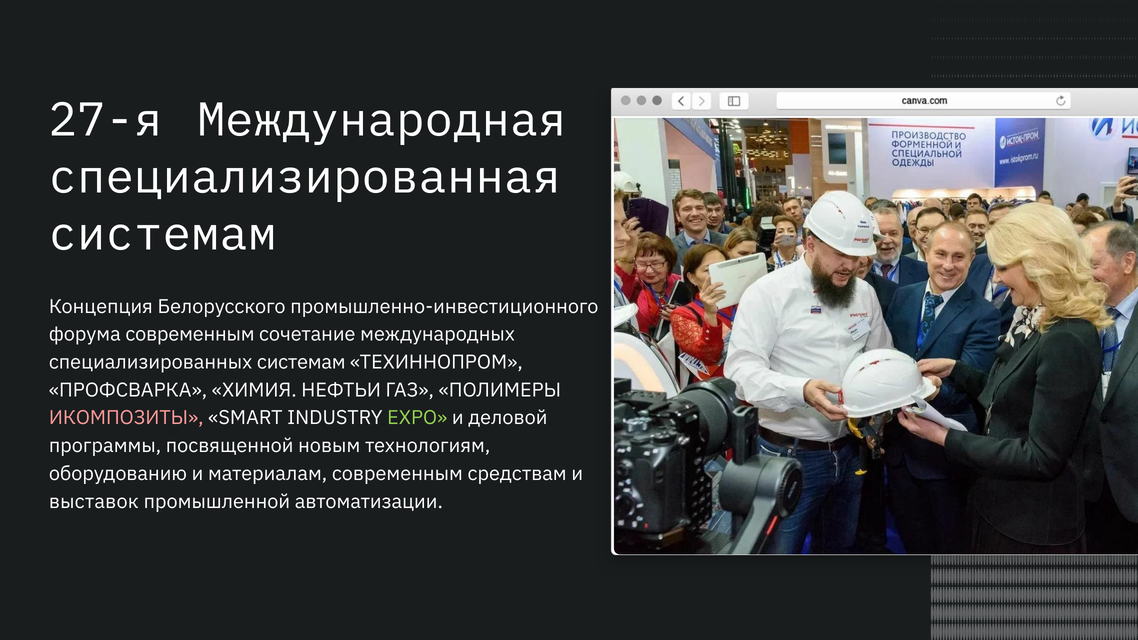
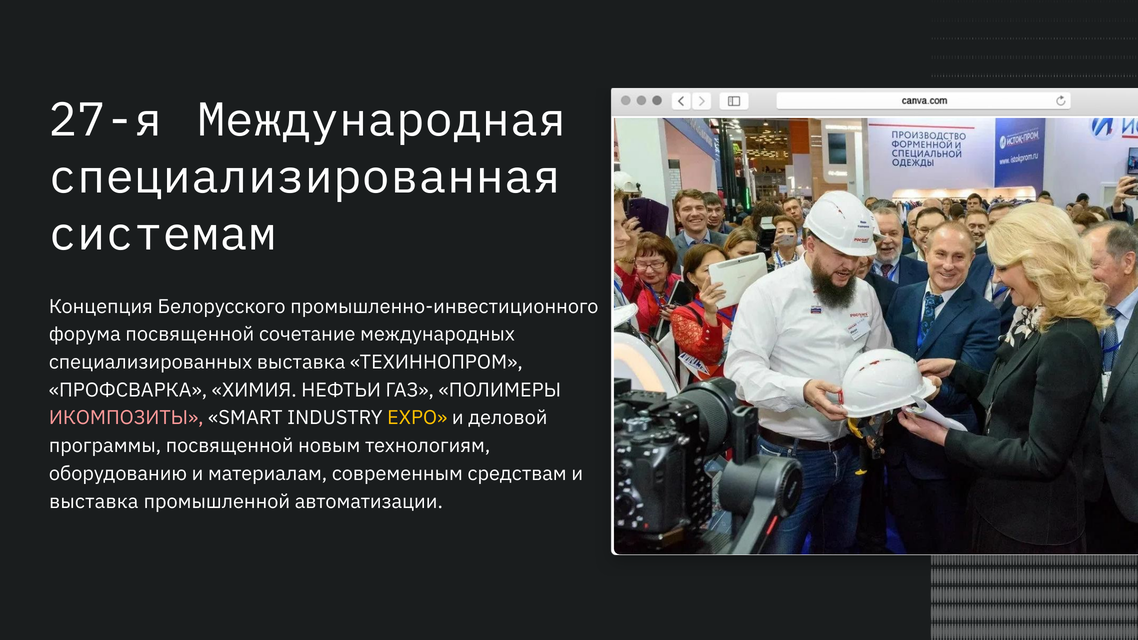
форума современным: современным -> посвященной
специализированных системам: системам -> выставка
EXPO colour: light green -> yellow
выставок at (94, 502): выставок -> выставка
